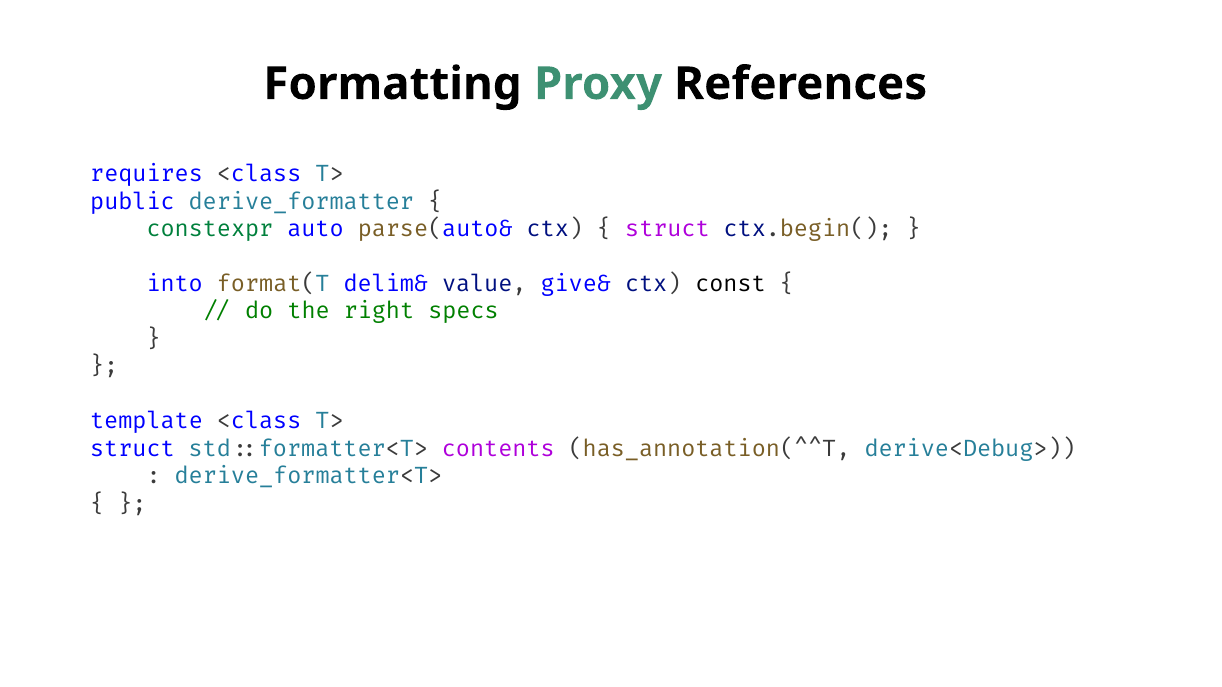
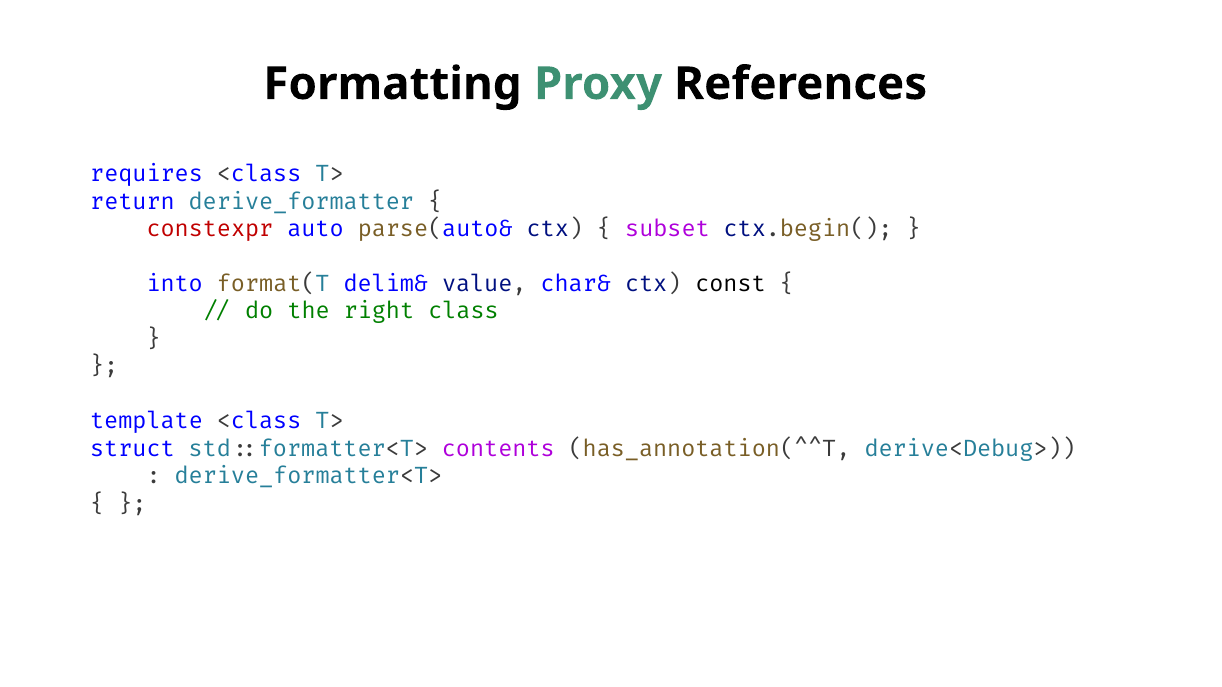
public: public -> return
constexpr colour: green -> red
struct at (667, 229): struct -> subset
give&: give& -> char&
specs: specs -> class
